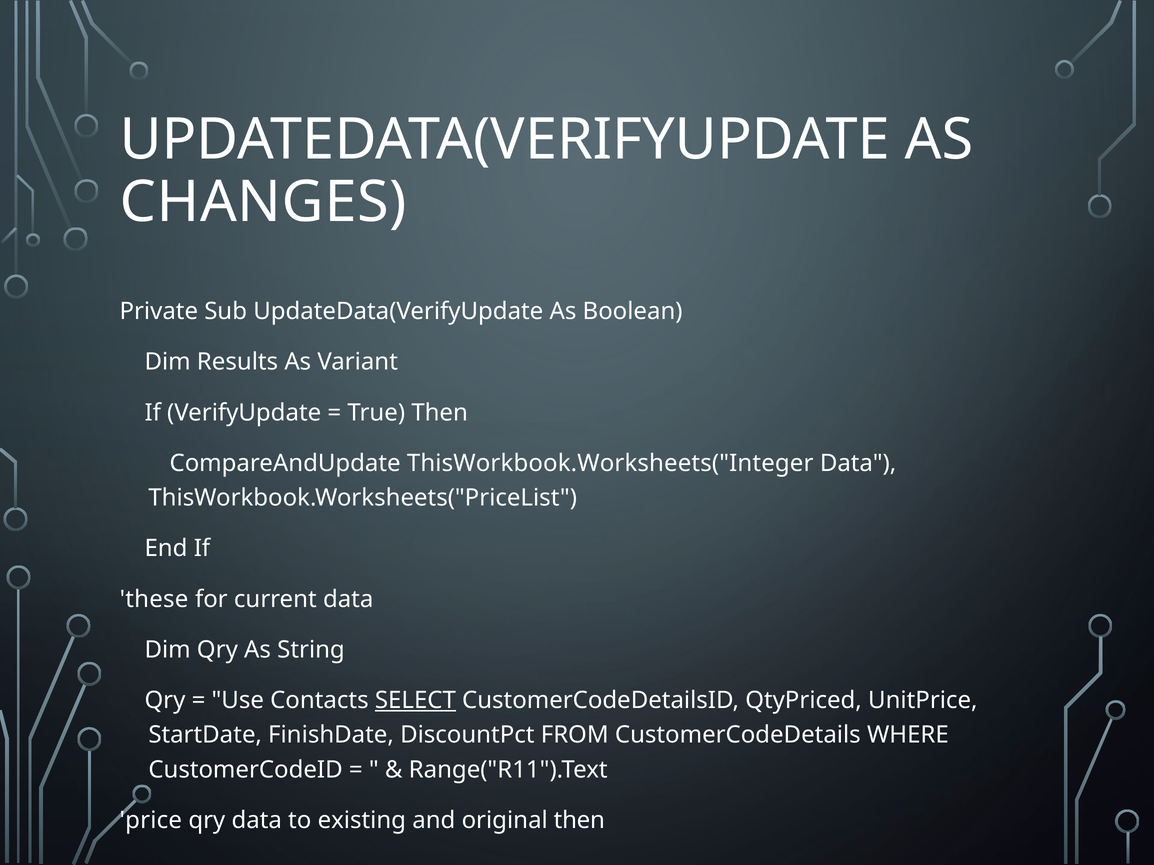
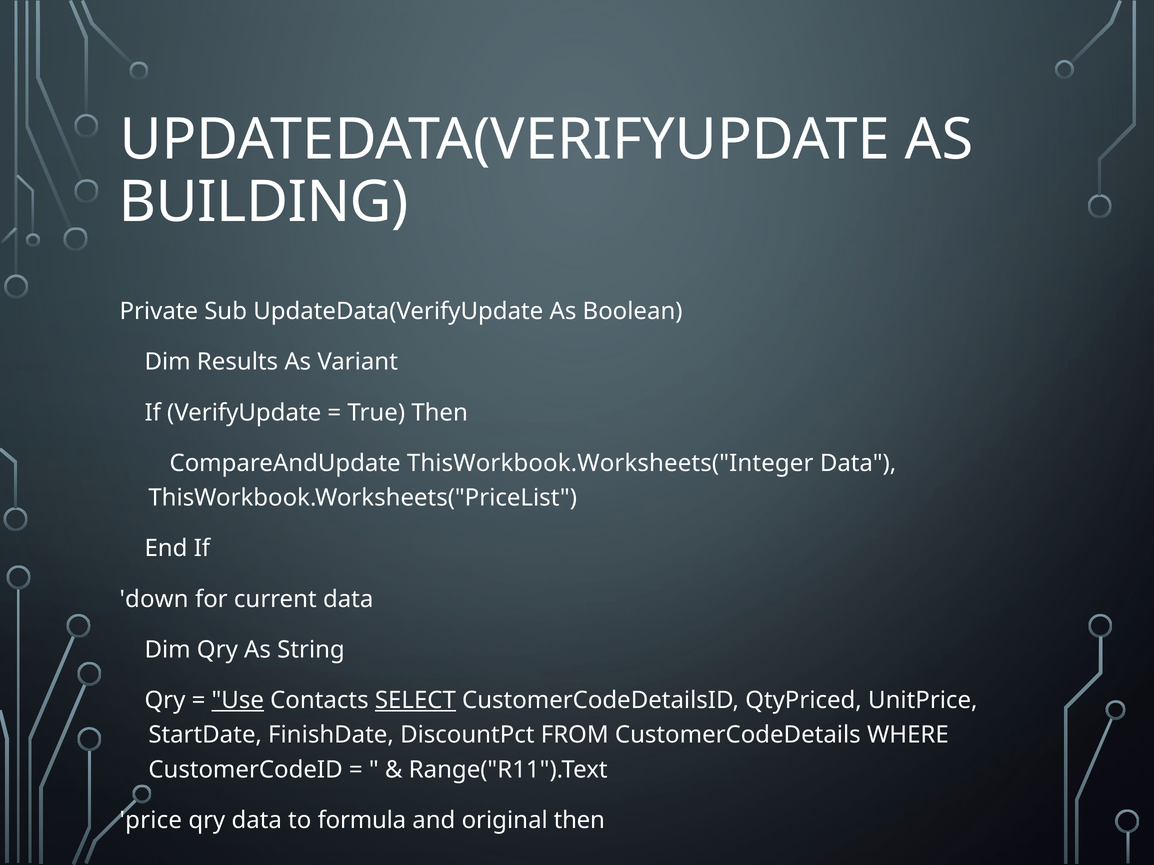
CHANGES: CHANGES -> BUILDING
these: these -> down
Use underline: none -> present
existing: existing -> formula
